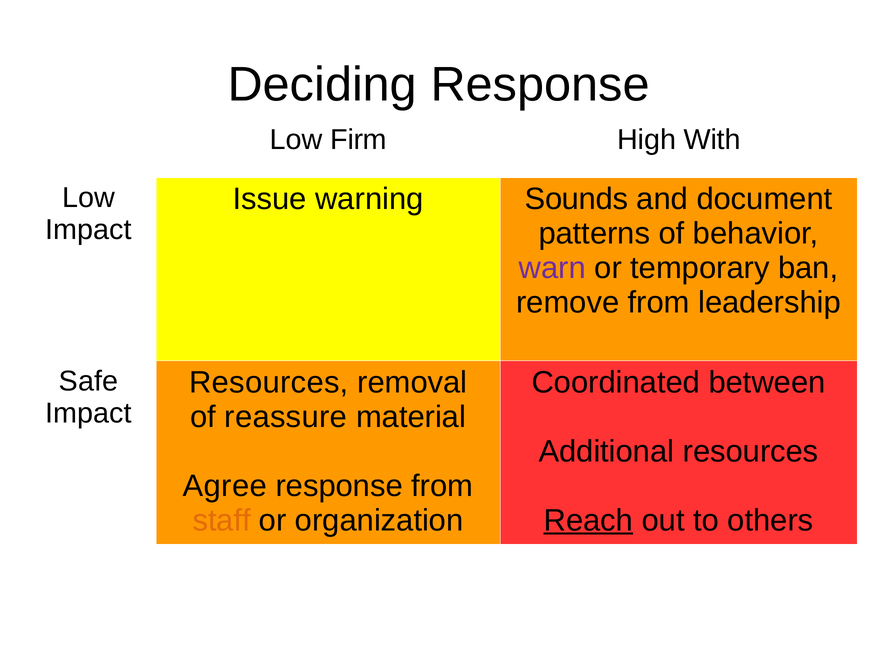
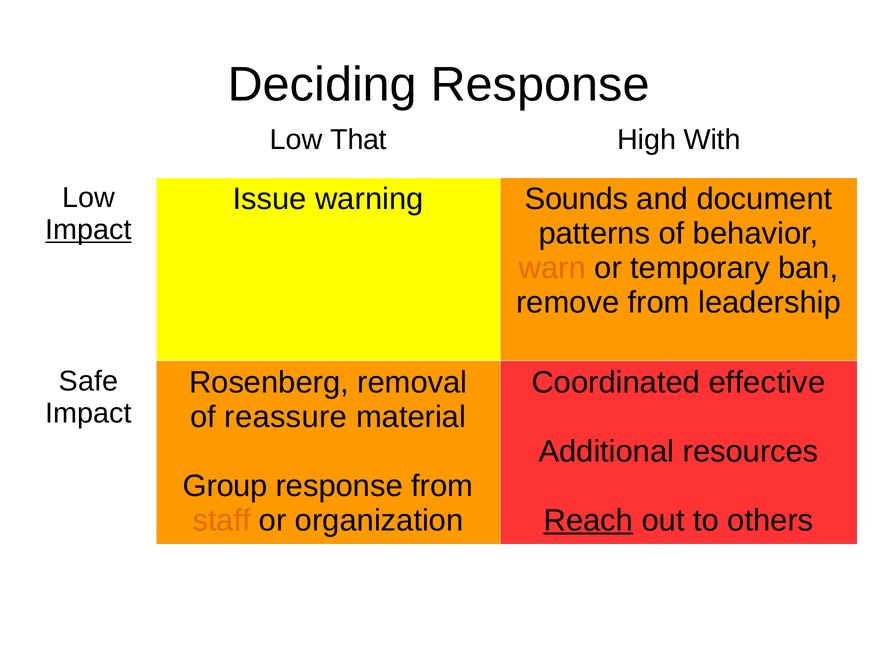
Firm: Firm -> That
Impact at (88, 230) underline: none -> present
warn colour: purple -> orange
Resources at (269, 383): Resources -> Rosenberg
between: between -> effective
Agree: Agree -> Group
